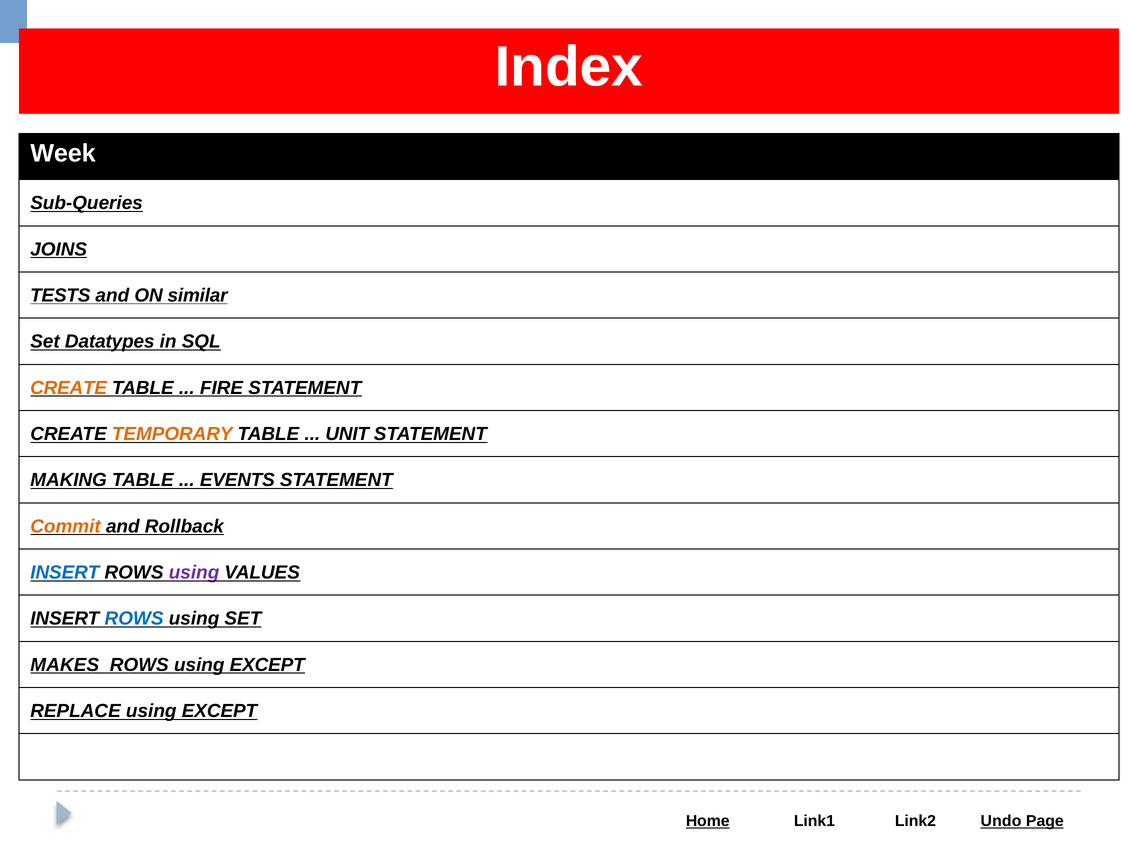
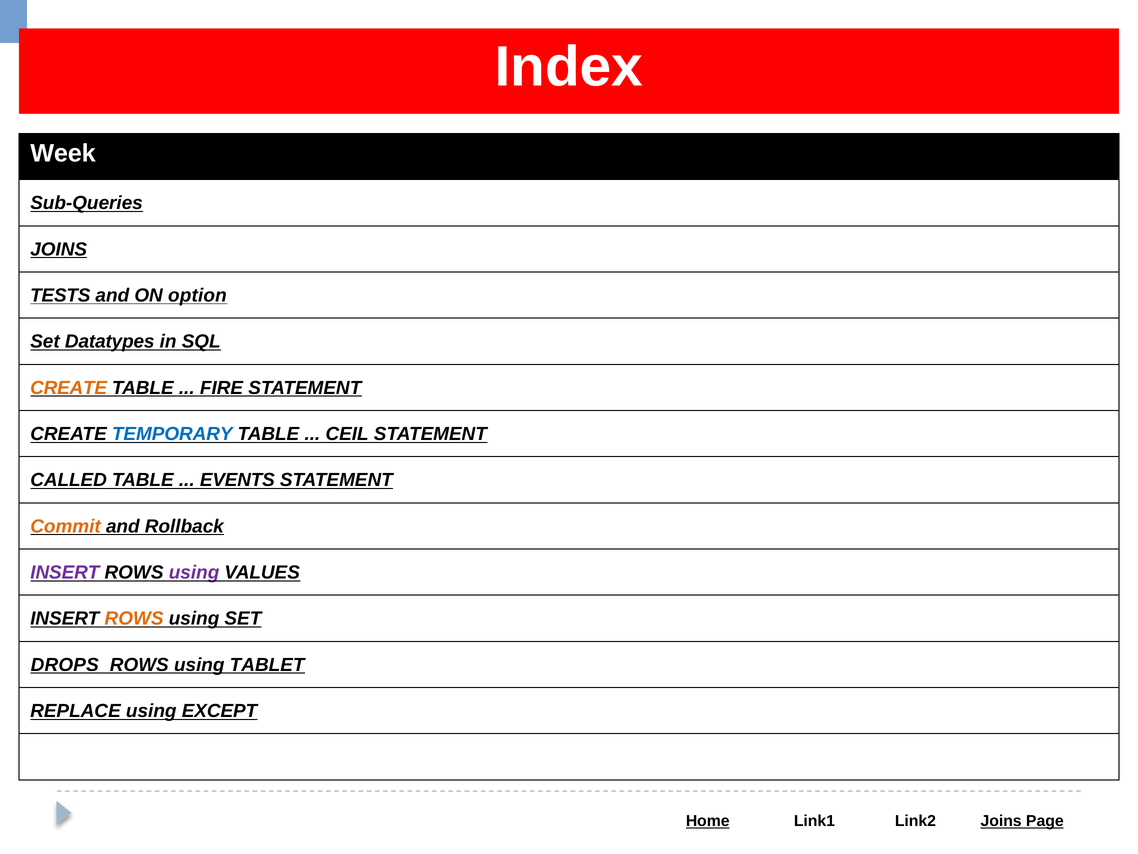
similar: similar -> option
TEMPORARY colour: orange -> blue
UNIT: UNIT -> CEIL
MAKING: MAKING -> CALLED
INSERT at (65, 572) colour: blue -> purple
ROWS at (134, 618) colour: blue -> orange
MAKES: MAKES -> DROPS
ROWS using EXCEPT: EXCEPT -> TABLET
Undo at (1001, 821): Undo -> Joins
